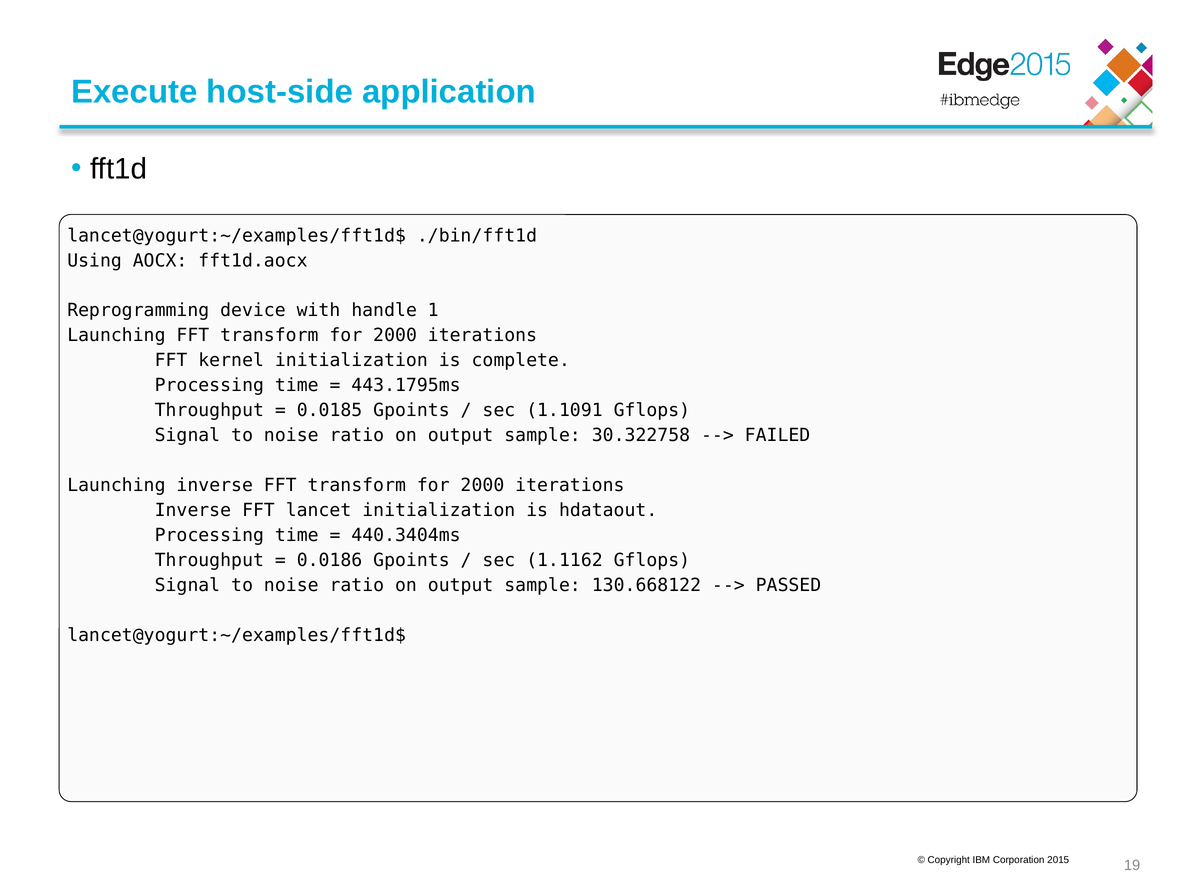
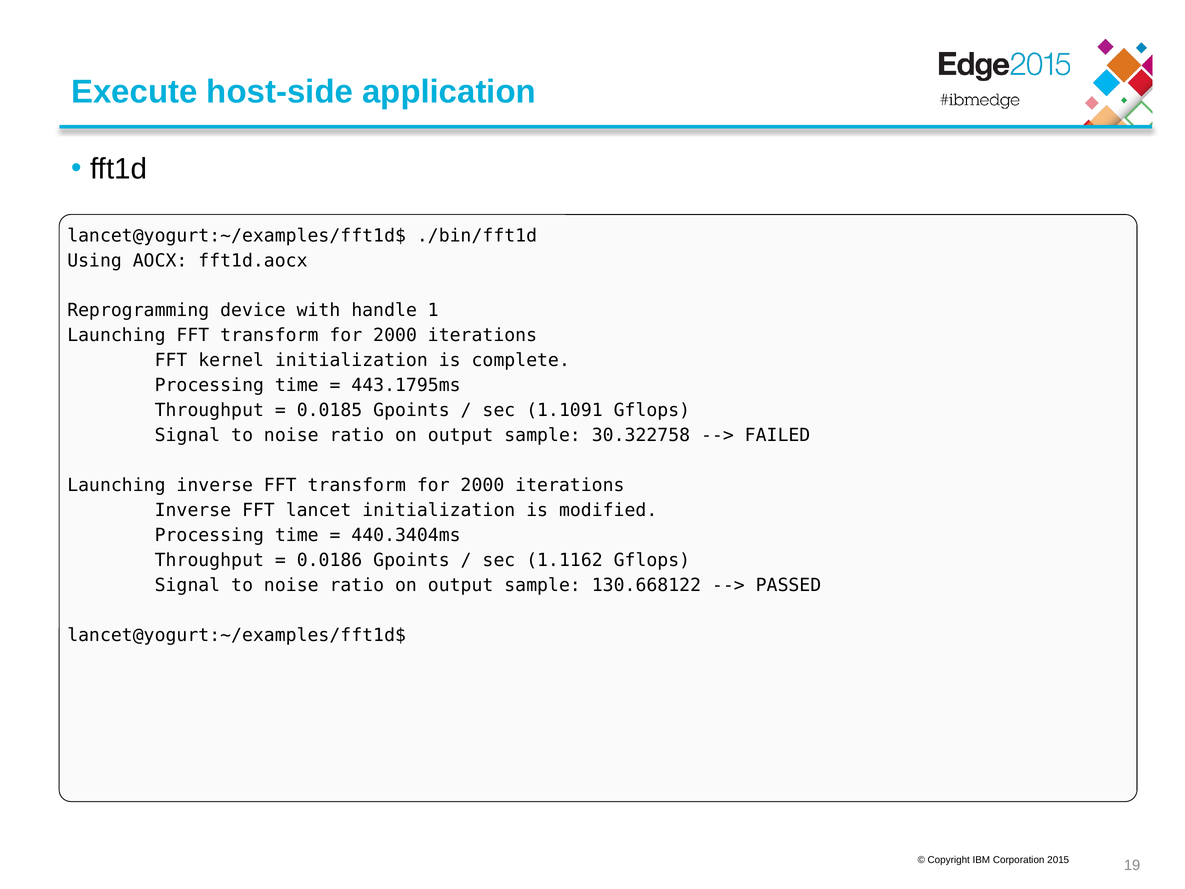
hdataout: hdataout -> modified
